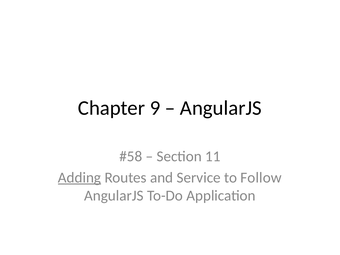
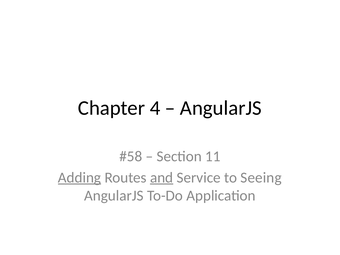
9: 9 -> 4
and underline: none -> present
Follow: Follow -> Seeing
